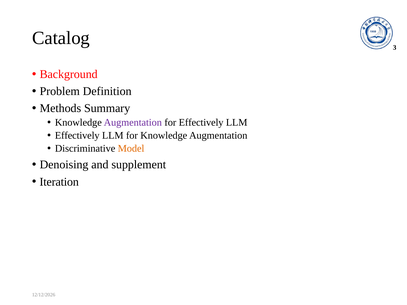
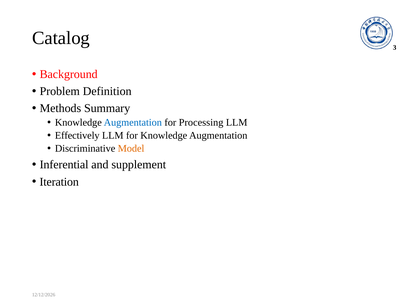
Augmentation at (133, 123) colour: purple -> blue
for Effectively: Effectively -> Processing
Denoising: Denoising -> Inferential
